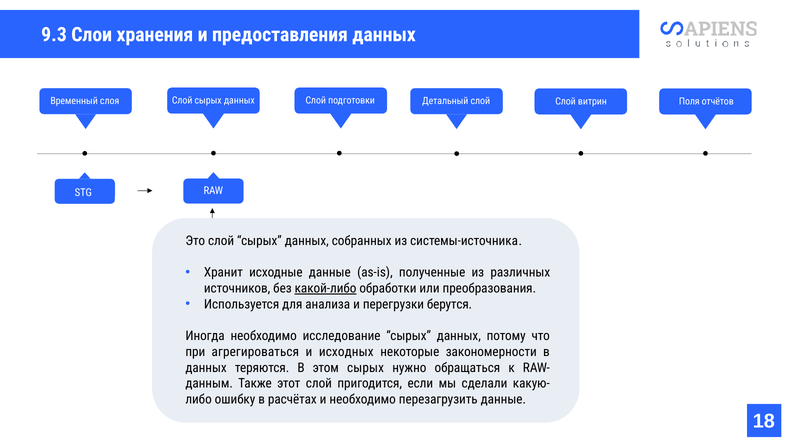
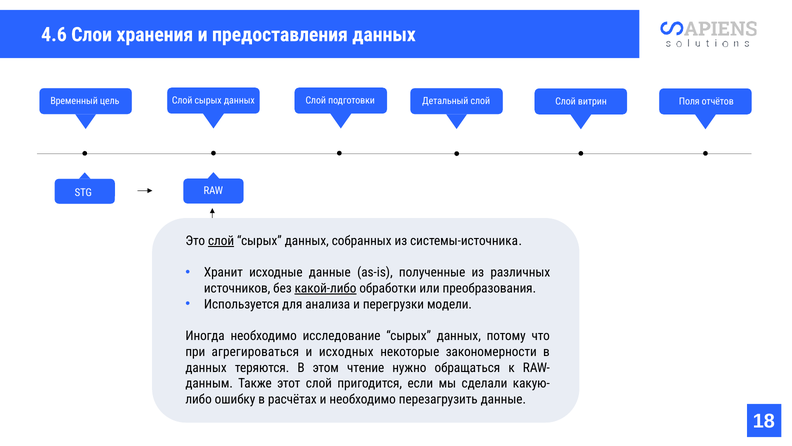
9.3: 9.3 -> 4.6
слоя: слоя -> цель
слой at (221, 241) underline: none -> present
берутся: берутся -> модели
этом сырых: сырых -> чтение
